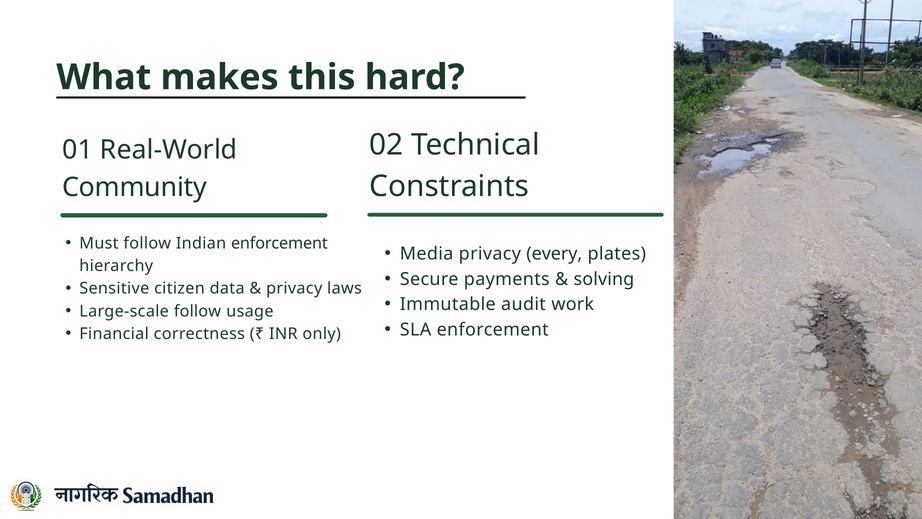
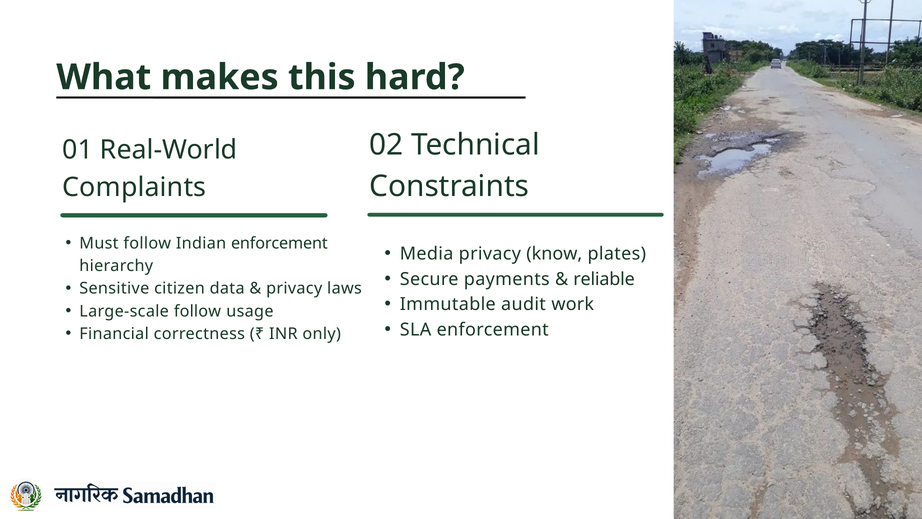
Community: Community -> Complaints
every: every -> know
solving: solving -> reliable
